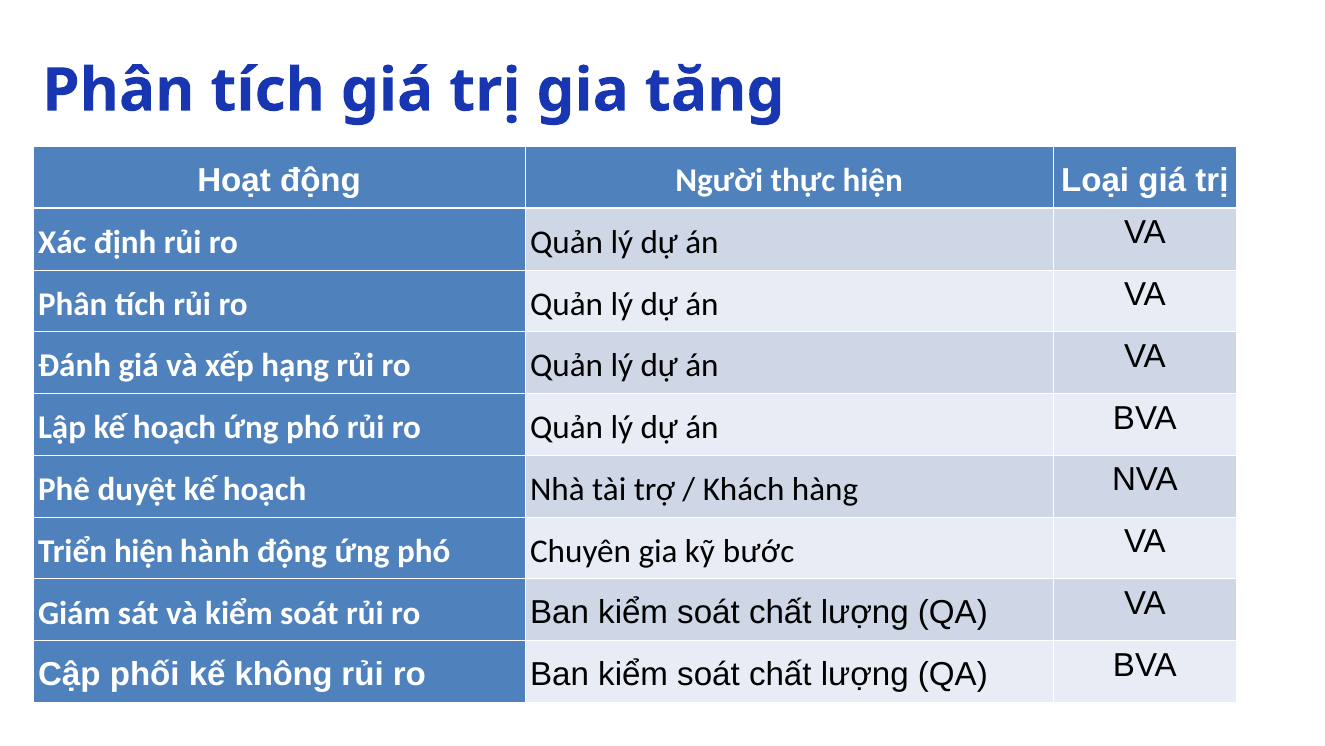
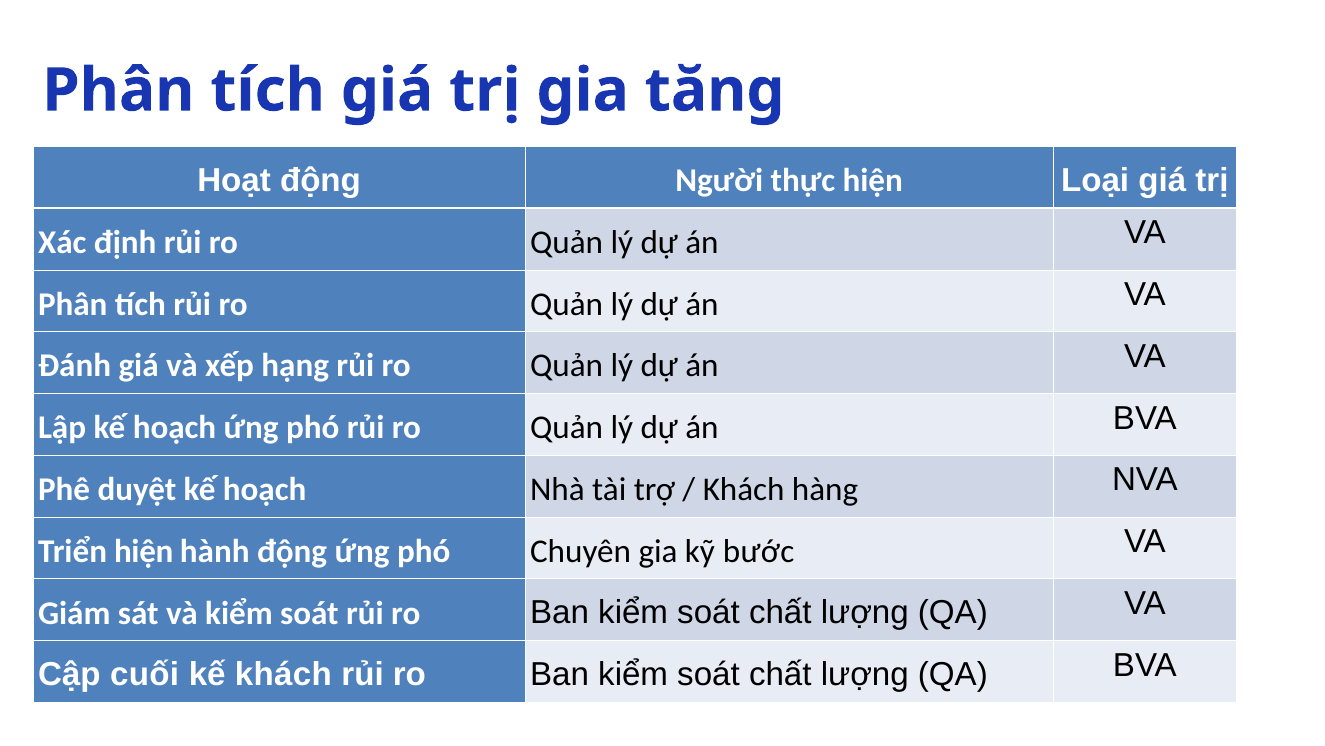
phối: phối -> cuối
kế không: không -> khách
